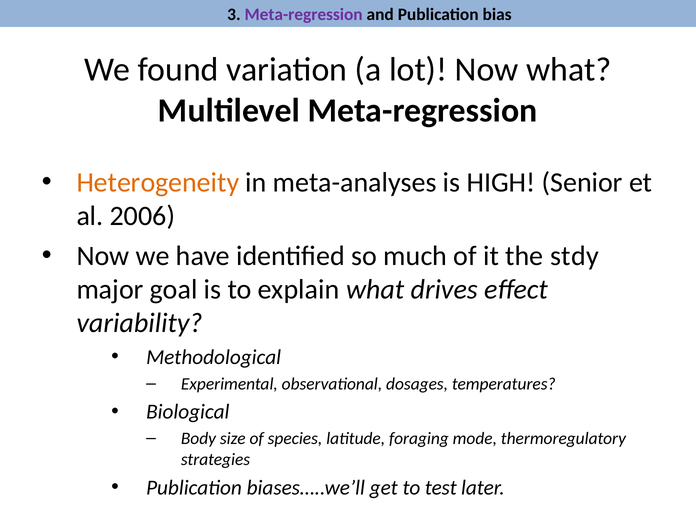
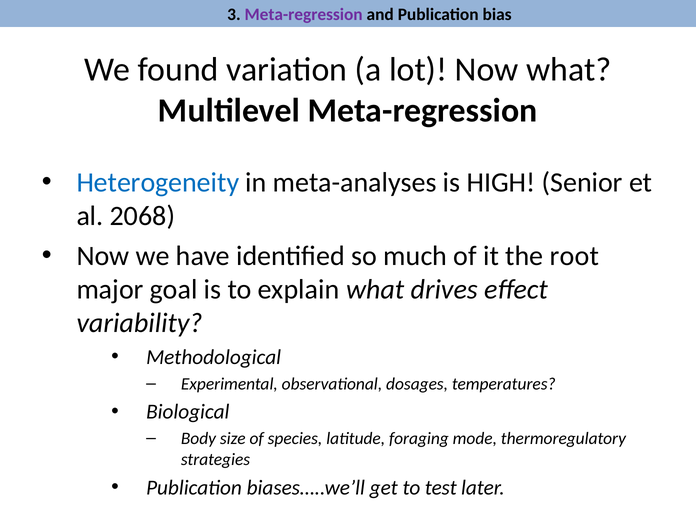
Heterogeneity colour: orange -> blue
2006: 2006 -> 2068
stdy: stdy -> root
